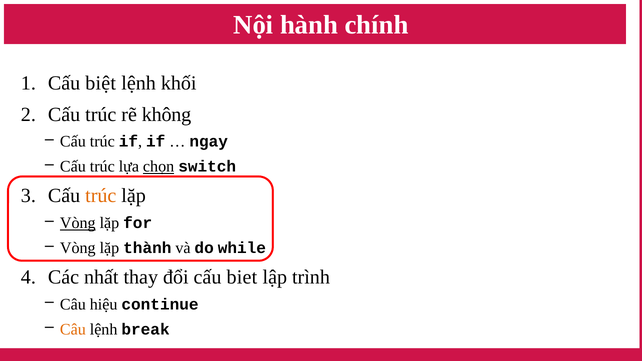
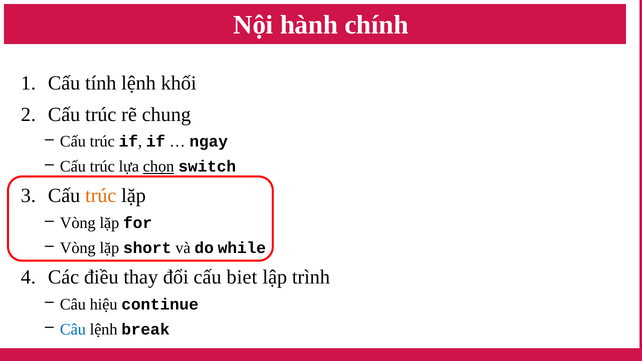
biệt: biệt -> tính
không: không -> chung
Vòng at (78, 223) underline: present -> none
thành: thành -> short
nhất: nhất -> điều
Câu at (73, 329) colour: orange -> blue
